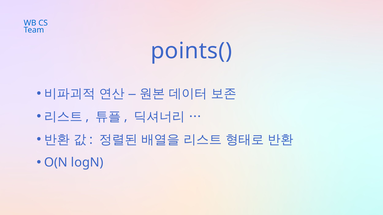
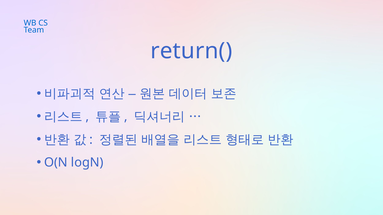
points(: points( -> return(
